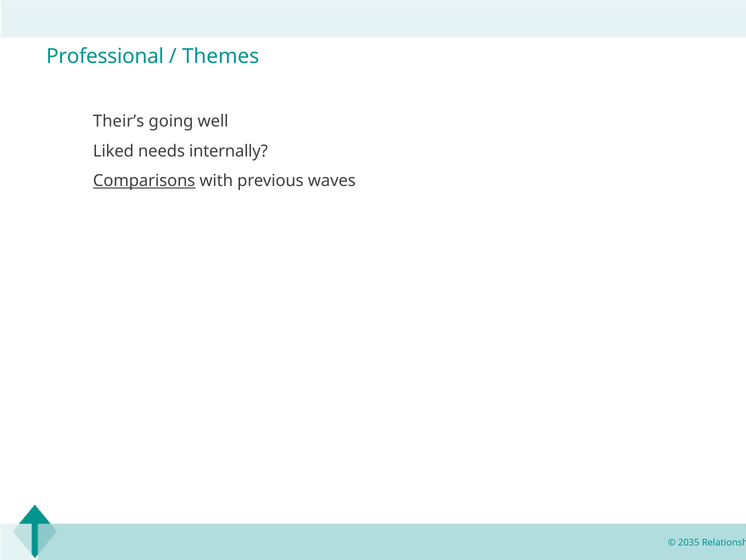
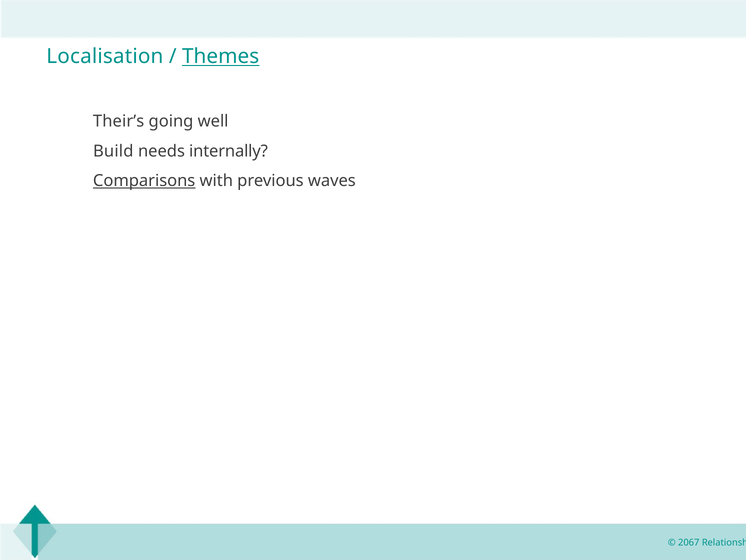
Professional: Professional -> Localisation
Themes underline: none -> present
Liked: Liked -> Build
2035: 2035 -> 2067
